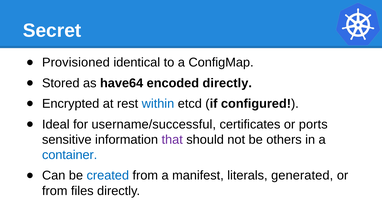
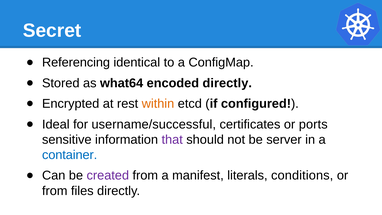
Provisioned: Provisioned -> Referencing
have64: have64 -> what64
within colour: blue -> orange
others: others -> server
created colour: blue -> purple
generated: generated -> conditions
